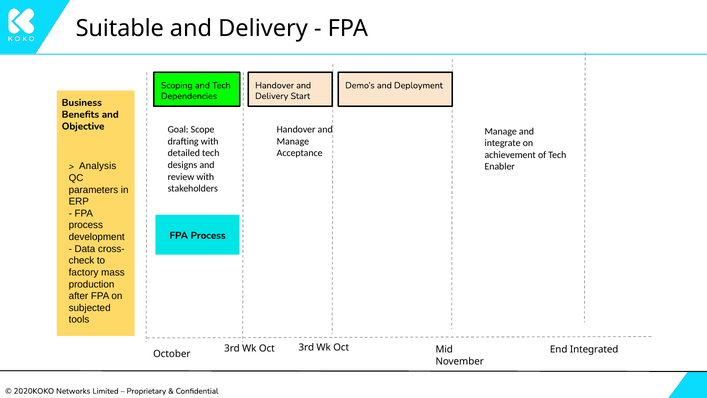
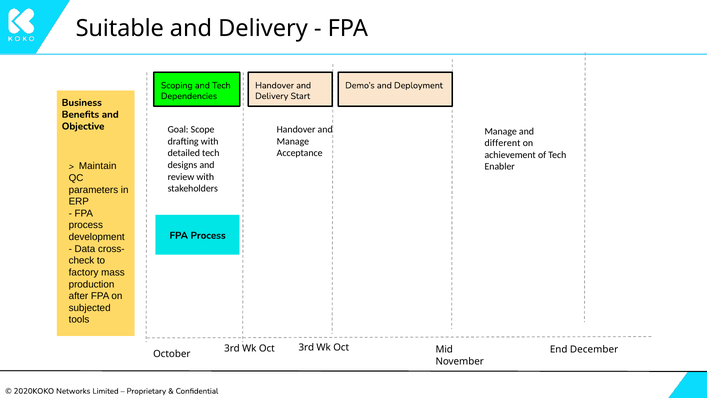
integrate: integrate -> different
Analysis: Analysis -> Maintain
Integrated: Integrated -> December
